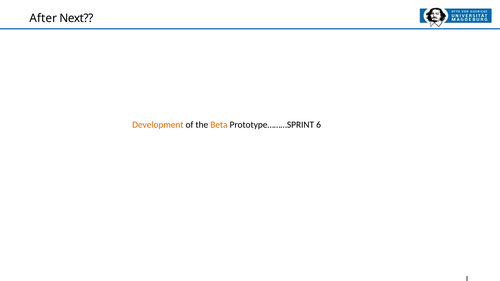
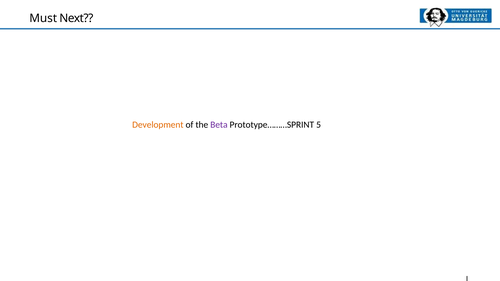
After: After -> Must
Beta colour: orange -> purple
6: 6 -> 5
